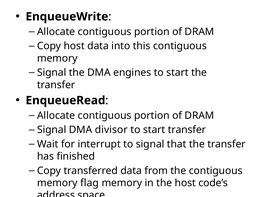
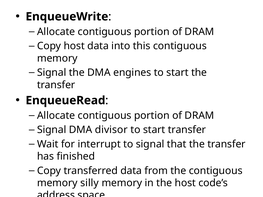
flag: flag -> silly
